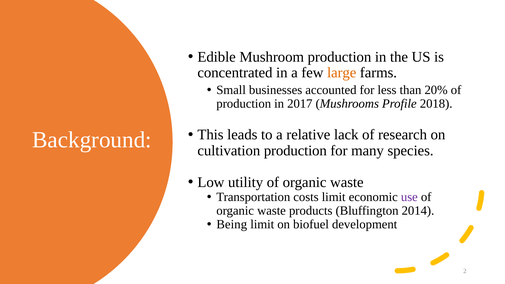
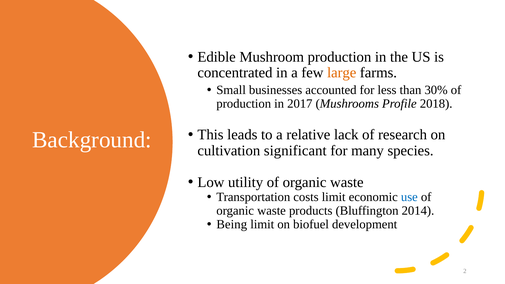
20%: 20% -> 30%
cultivation production: production -> significant
use colour: purple -> blue
